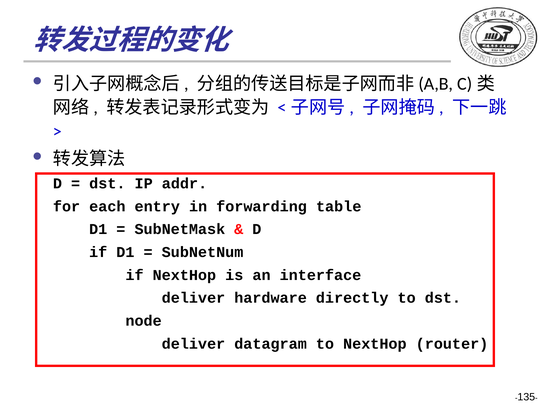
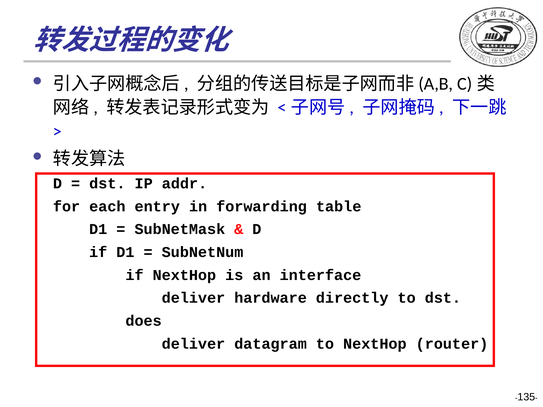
node: node -> does
